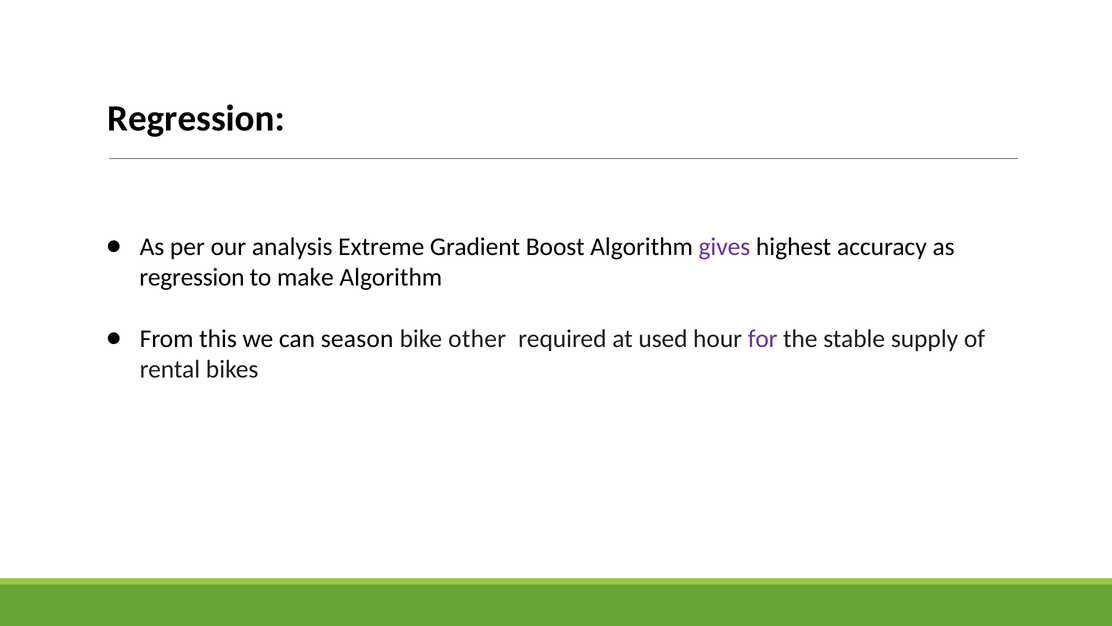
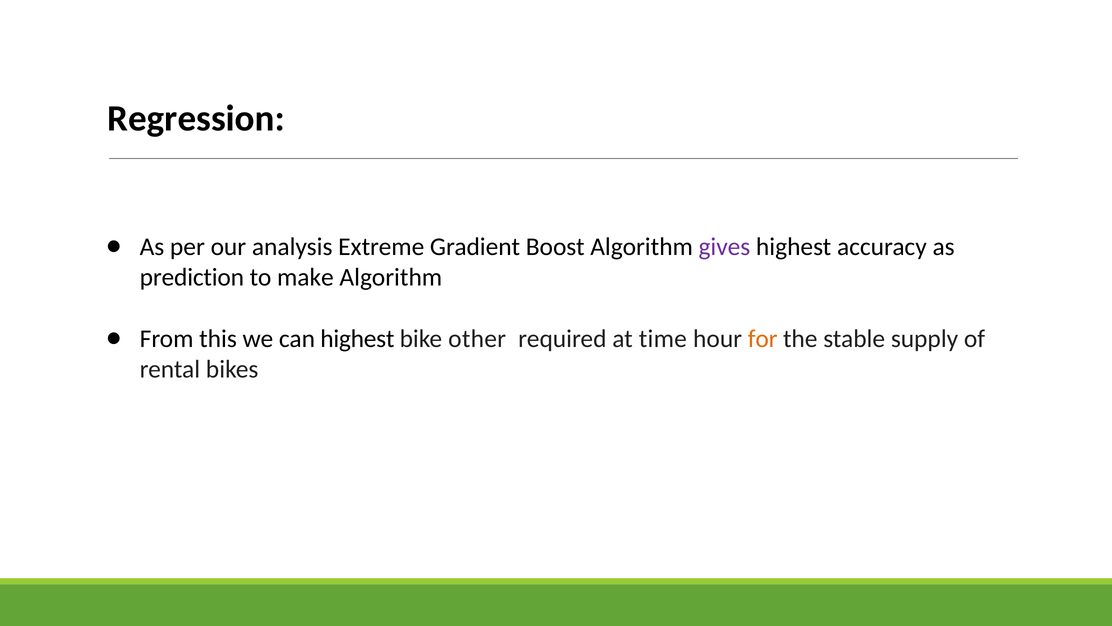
regression at (192, 277): regression -> prediction
can season: season -> highest
used: used -> time
for colour: purple -> orange
